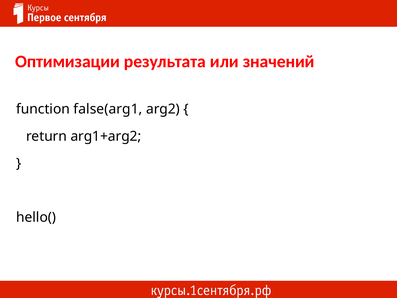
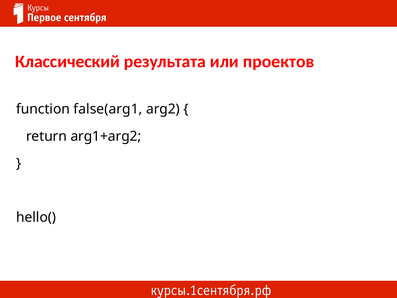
Оптимизации: Оптимизации -> Классический
значений: значений -> проектов
